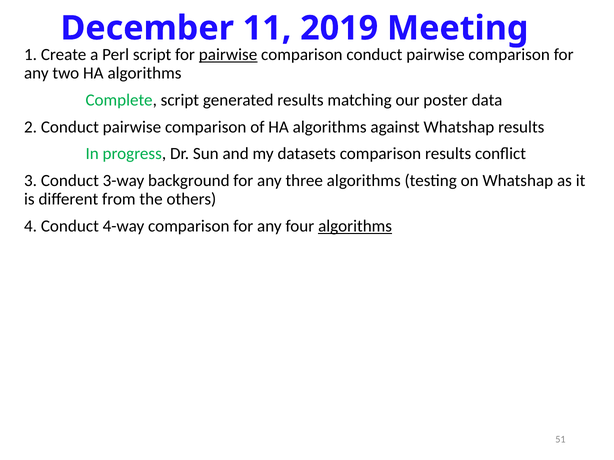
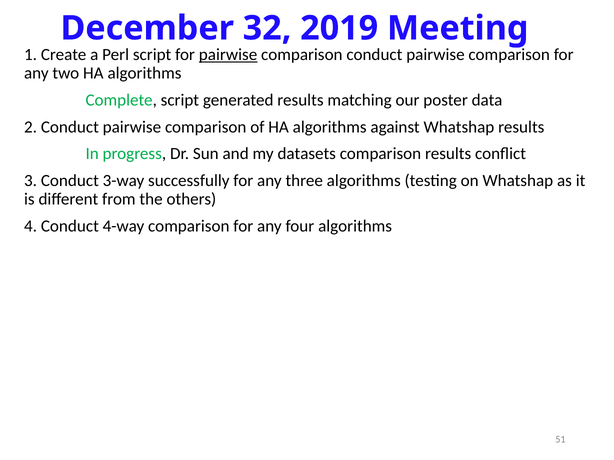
11: 11 -> 32
background: background -> successfully
algorithms at (355, 226) underline: present -> none
